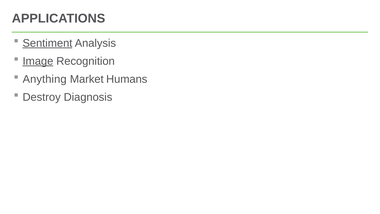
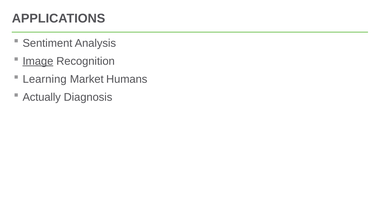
Sentiment underline: present -> none
Anything: Anything -> Learning
Destroy: Destroy -> Actually
